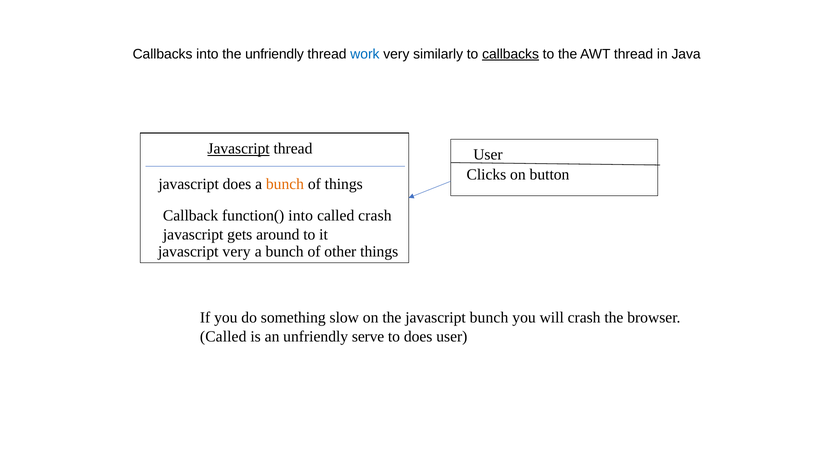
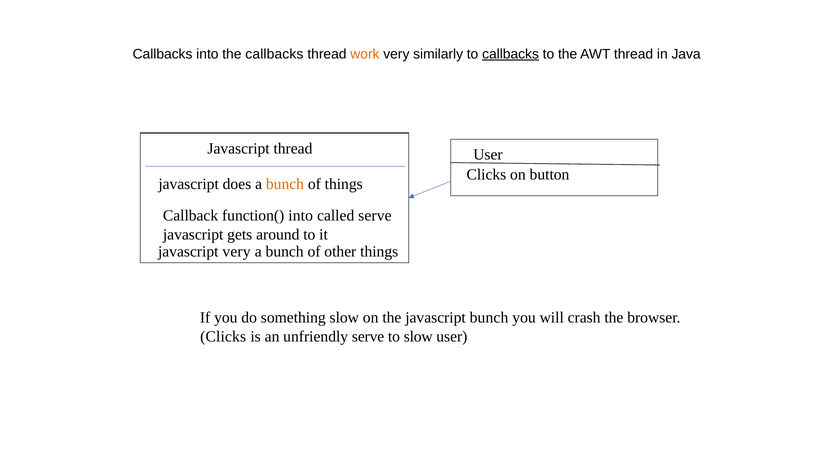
the unfriendly: unfriendly -> callbacks
work colour: blue -> orange
Javascript at (239, 148) underline: present -> none
called crash: crash -> serve
Called at (223, 336): Called -> Clicks
to does: does -> slow
